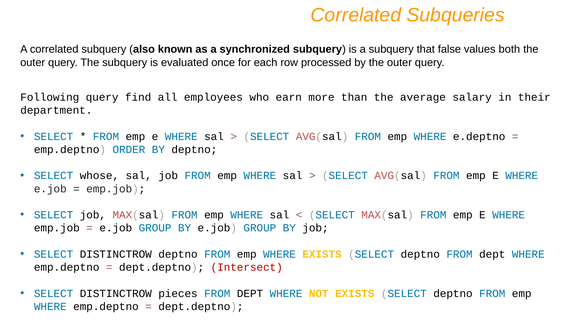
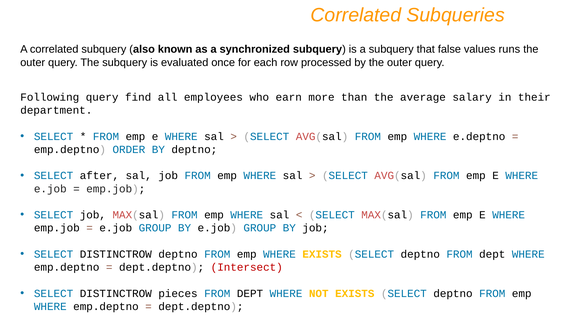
both: both -> runs
whose: whose -> after
